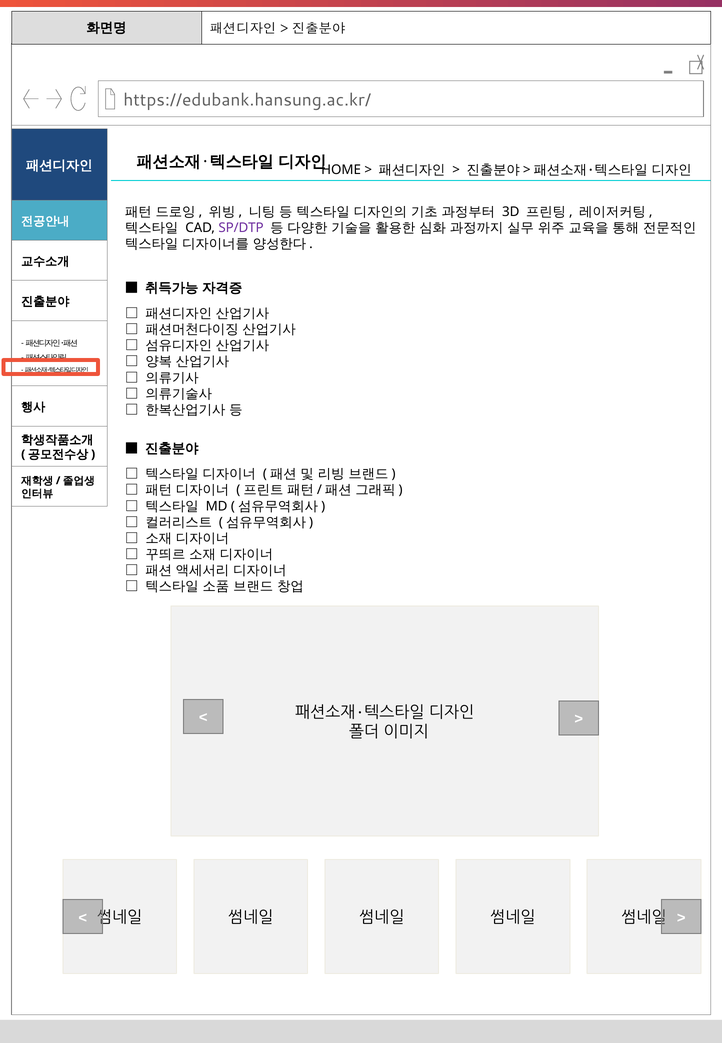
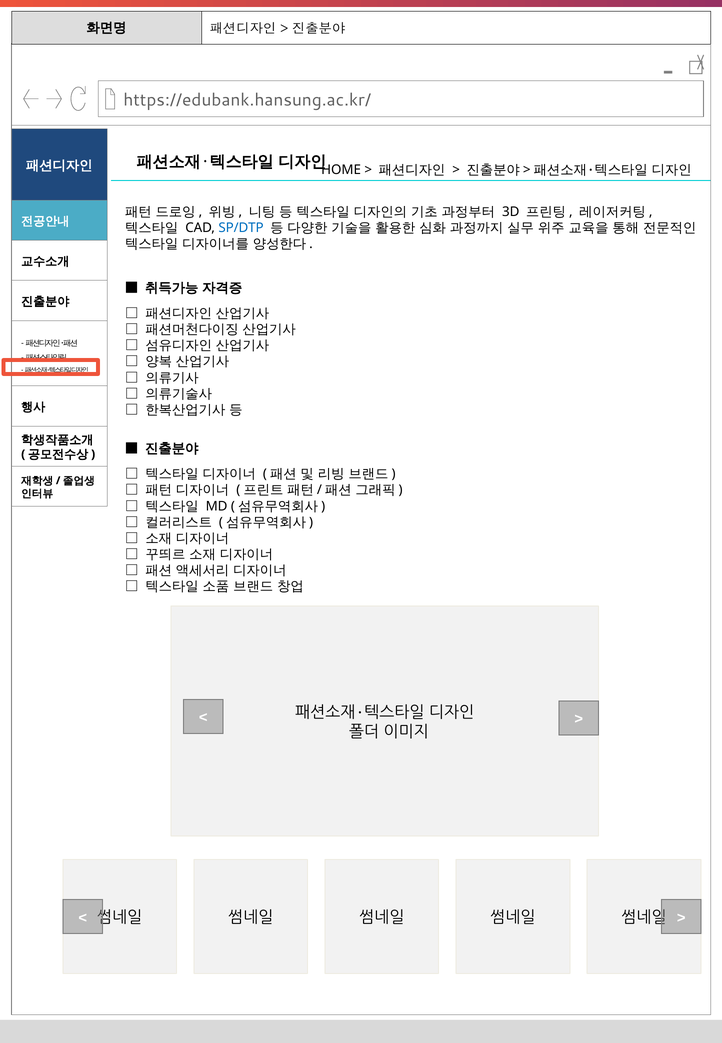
SP/DTP colour: purple -> blue
